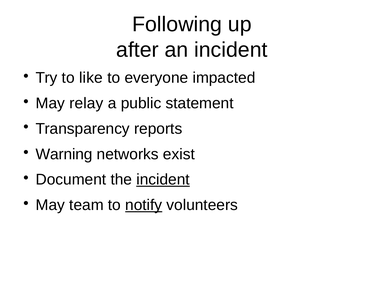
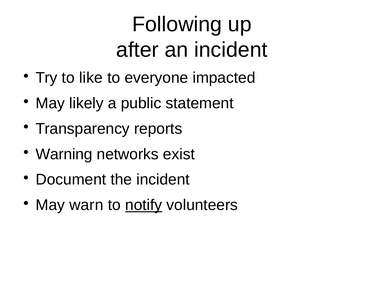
relay: relay -> likely
incident at (163, 180) underline: present -> none
team: team -> warn
